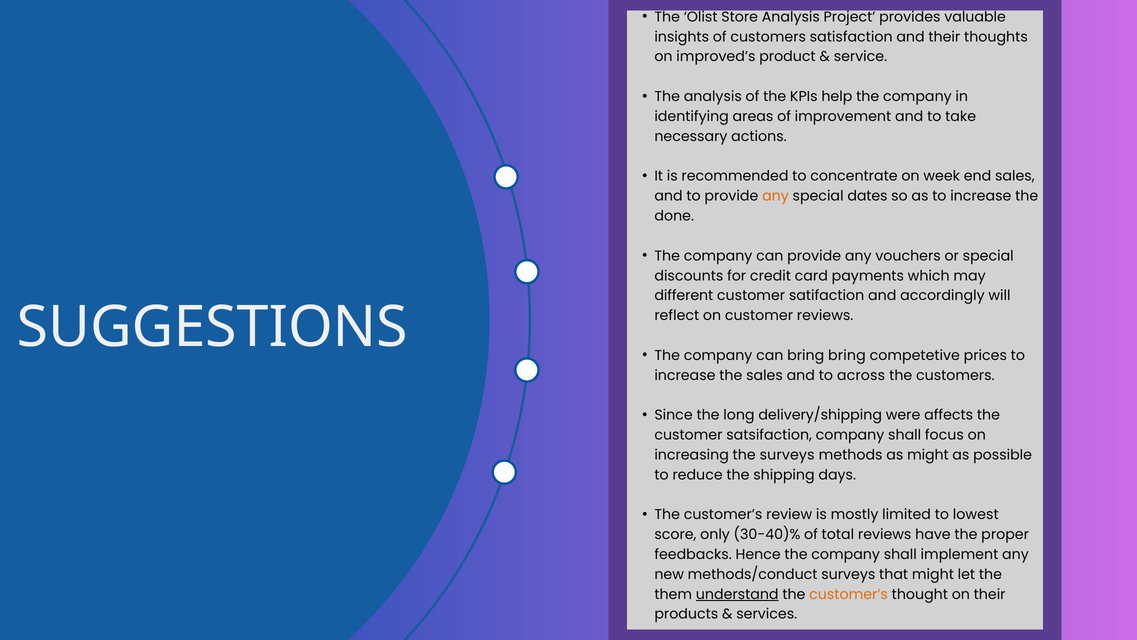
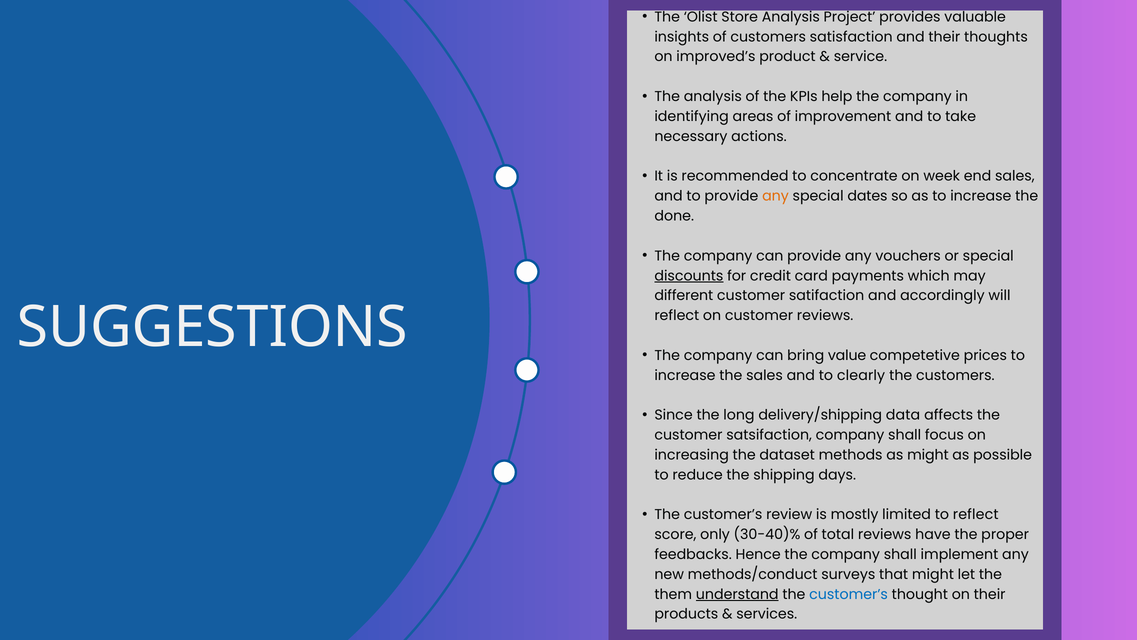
discounts underline: none -> present
bring bring: bring -> value
across: across -> clearly
were: were -> data
the surveys: surveys -> dataset
to lowest: lowest -> reflect
customer’s at (849, 594) colour: orange -> blue
